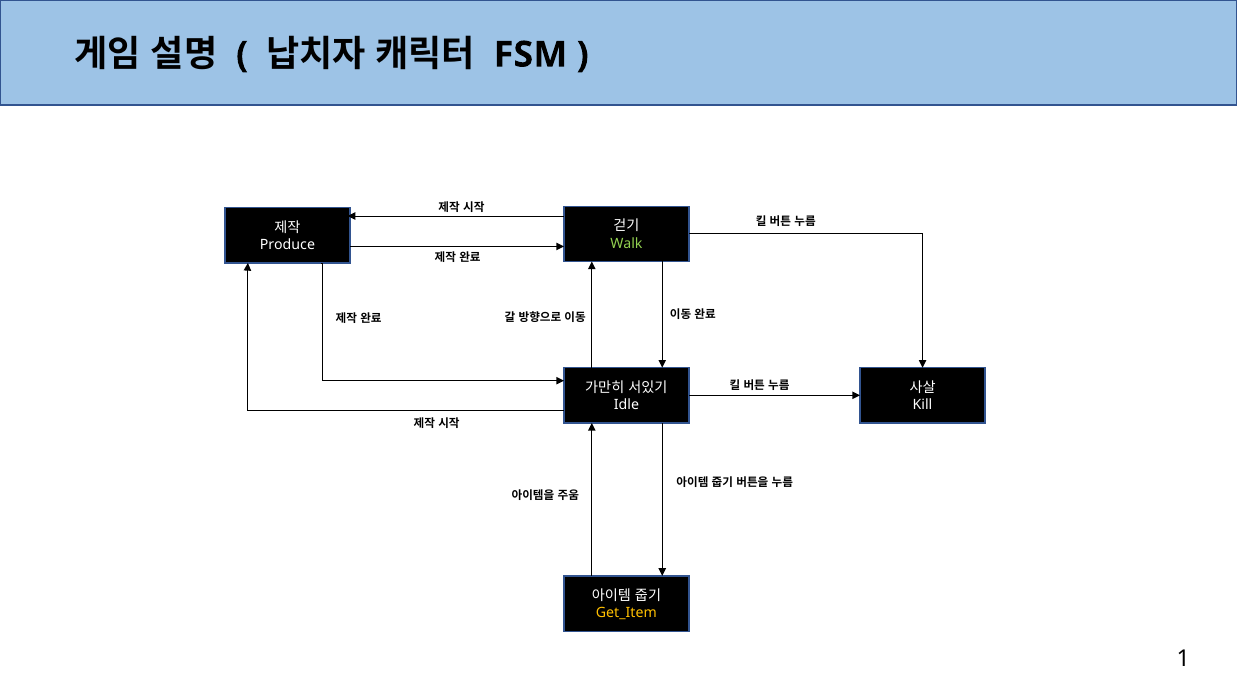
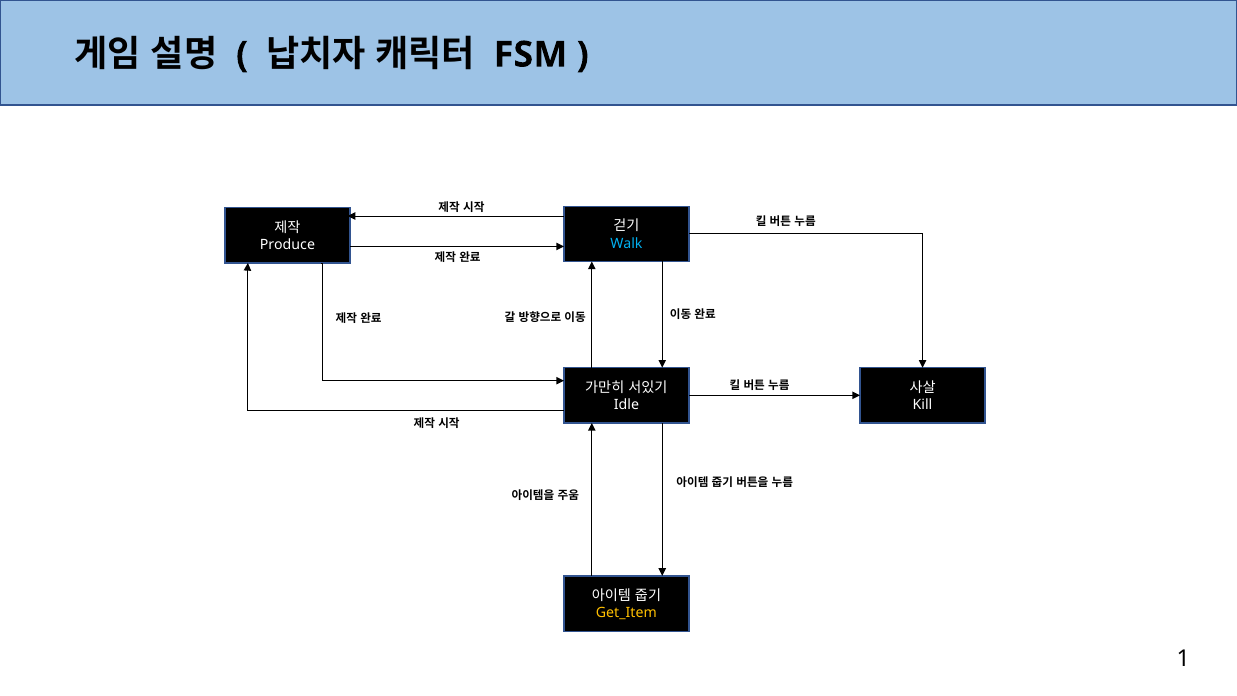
Walk colour: light green -> light blue
